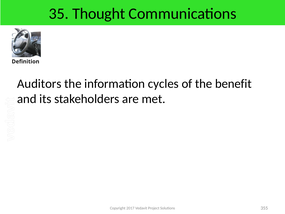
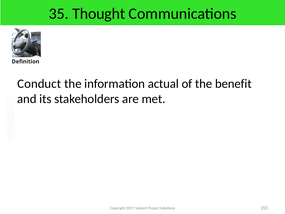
Auditors: Auditors -> Conduct
cycles: cycles -> actual
